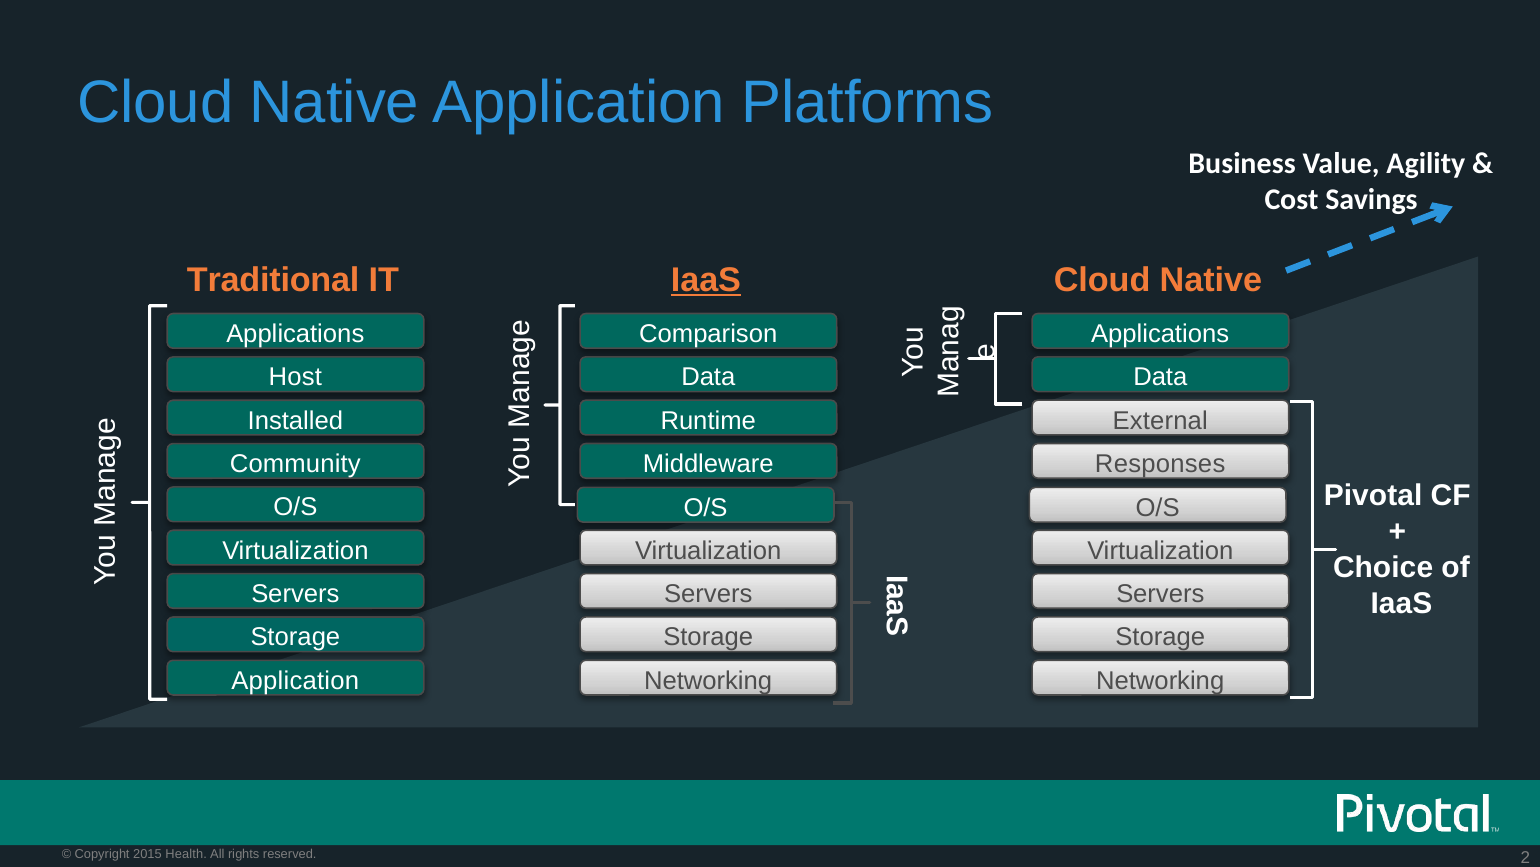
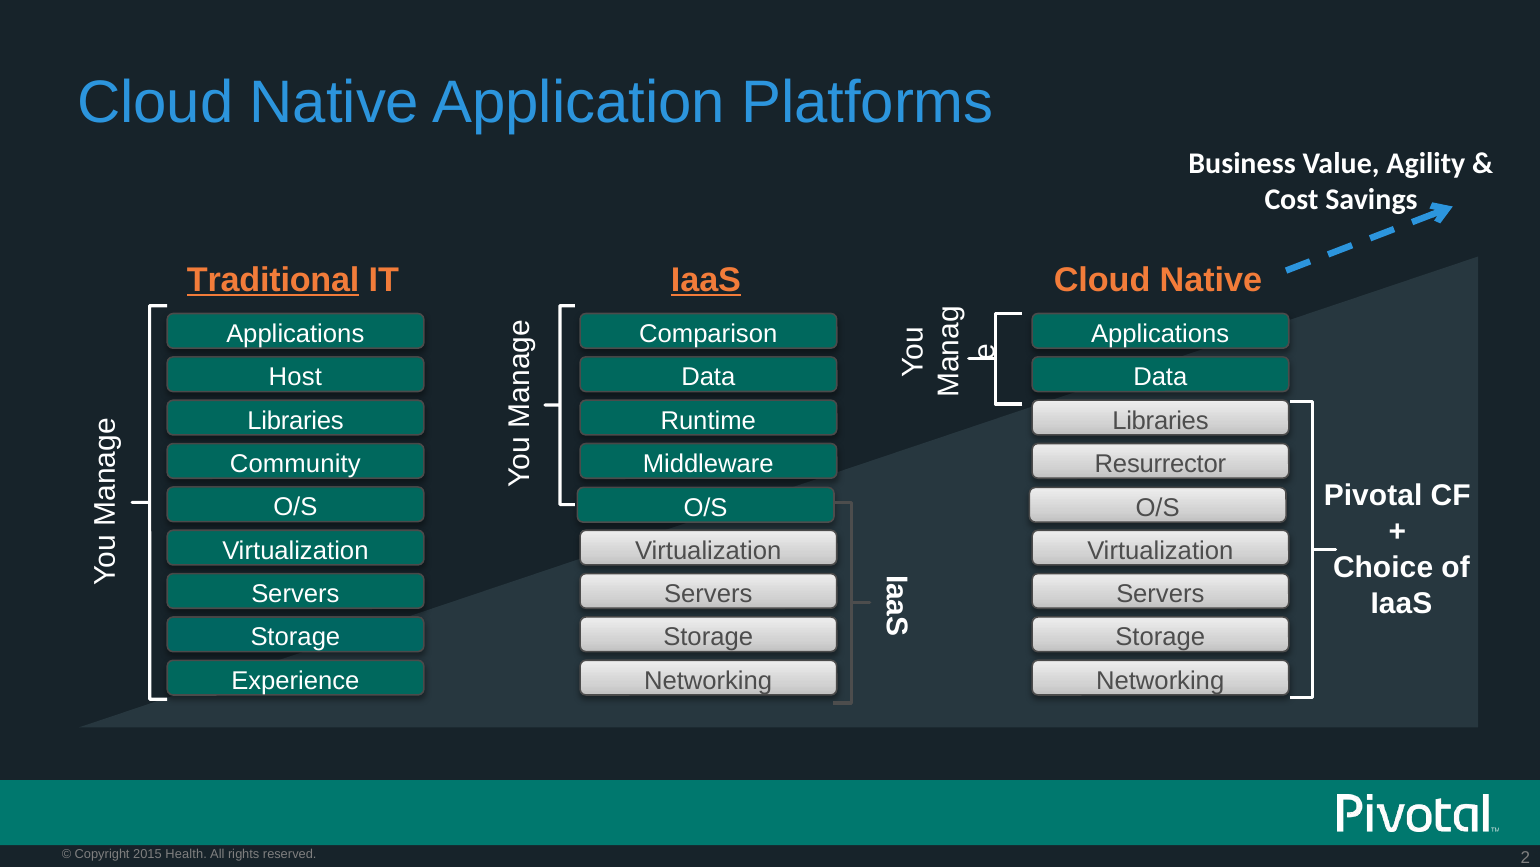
Traditional underline: none -> present
Installed at (295, 420): Installed -> Libraries
External at (1160, 420): External -> Libraries
Responses: Responses -> Resurrector
Application at (295, 680): Application -> Experience
